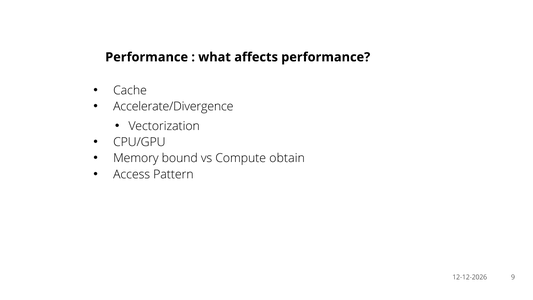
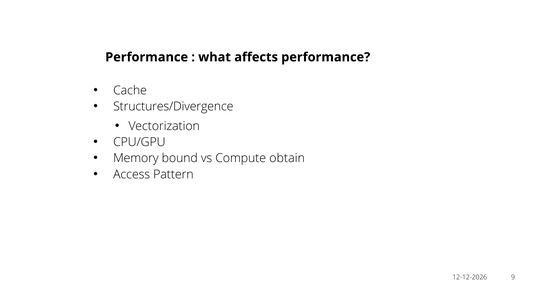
Accelerate/Divergence: Accelerate/Divergence -> Structures/Divergence
